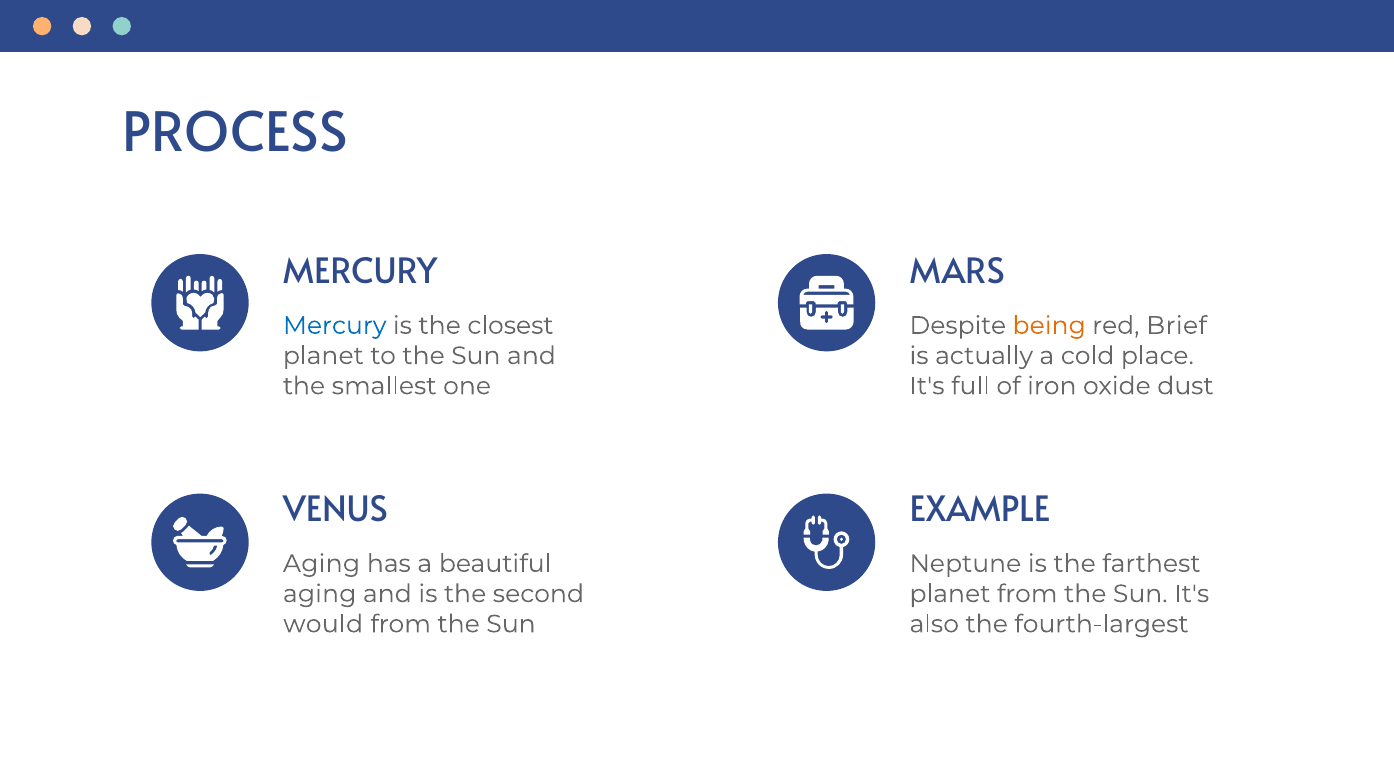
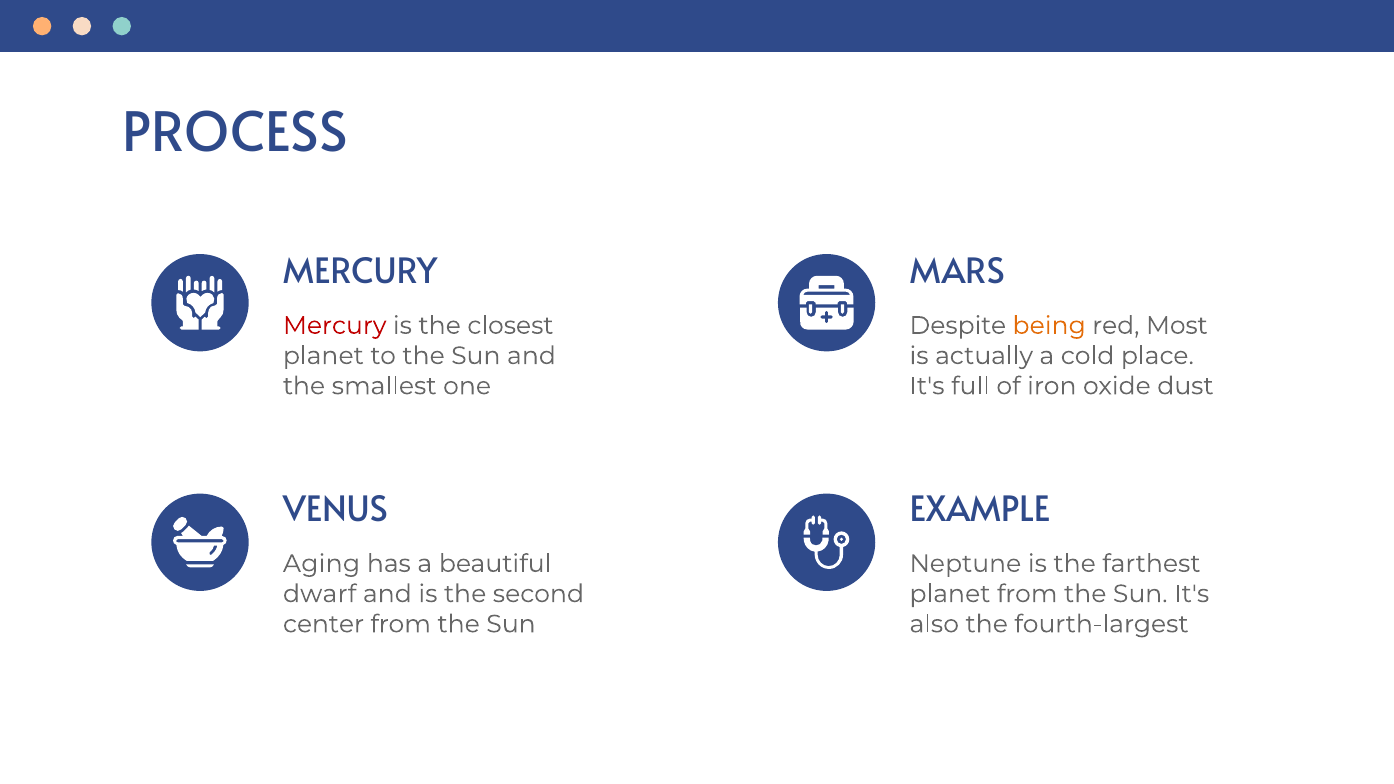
Mercury at (335, 326) colour: blue -> red
Brief: Brief -> Most
aging at (320, 594): aging -> dwarf
would: would -> center
